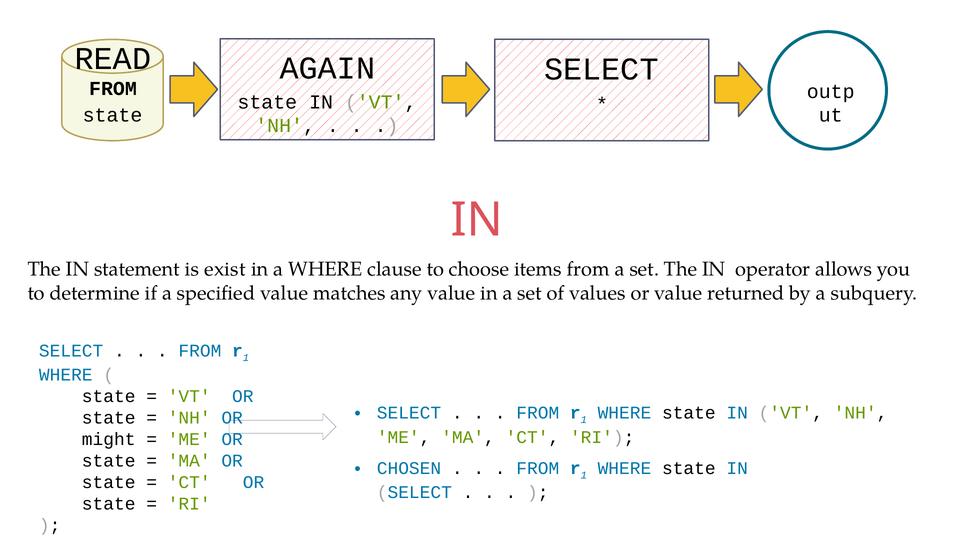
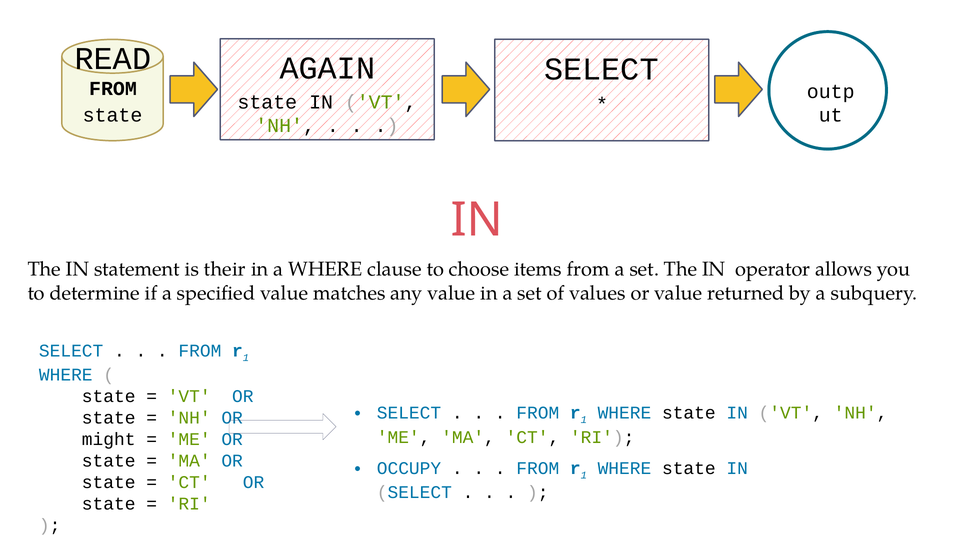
exist: exist -> their
CHOSEN: CHOSEN -> OCCUPY
